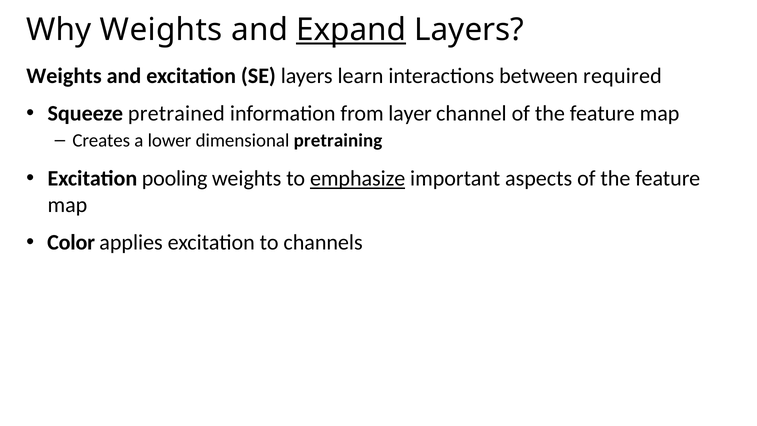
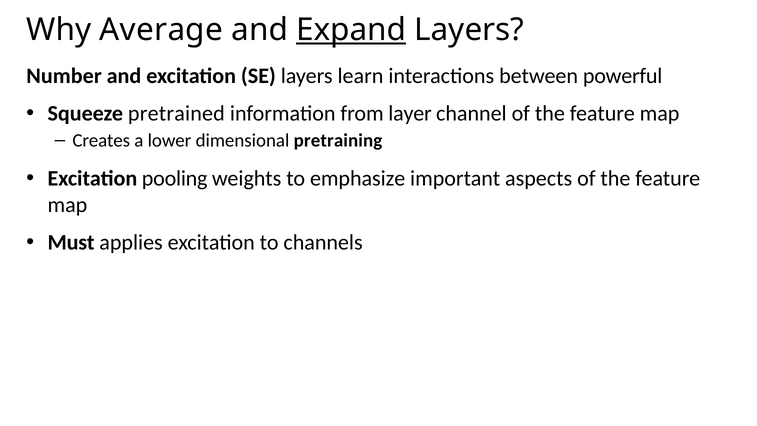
Why Weights: Weights -> Average
Weights at (64, 76): Weights -> Number
required: required -> powerful
emphasize underline: present -> none
Color: Color -> Must
